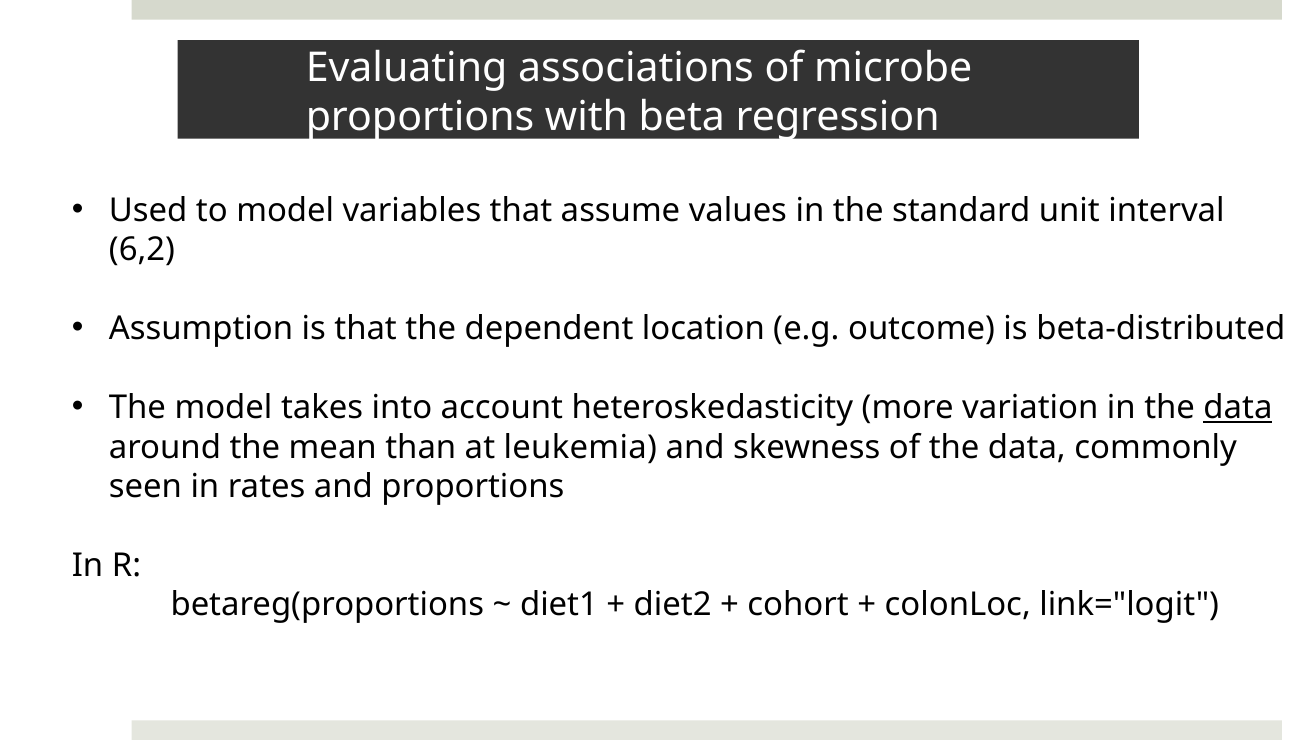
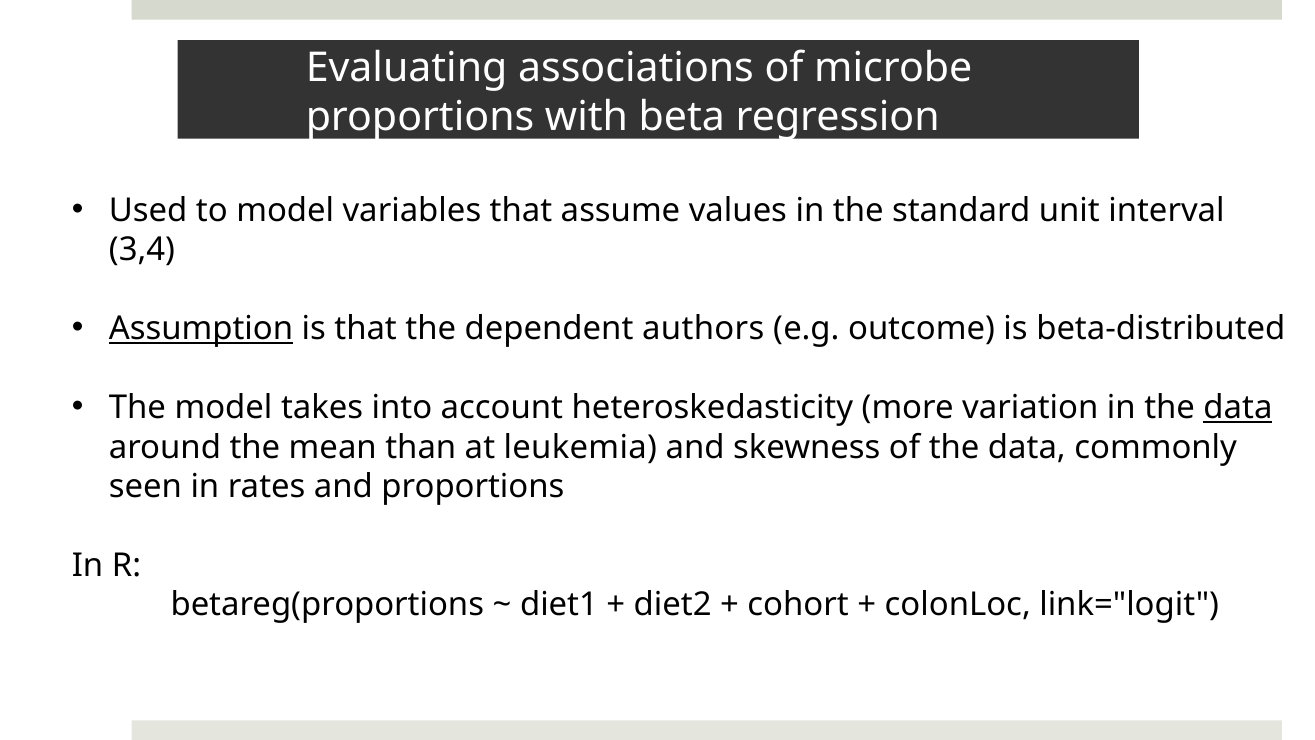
6,2: 6,2 -> 3,4
Assumption underline: none -> present
location: location -> authors
